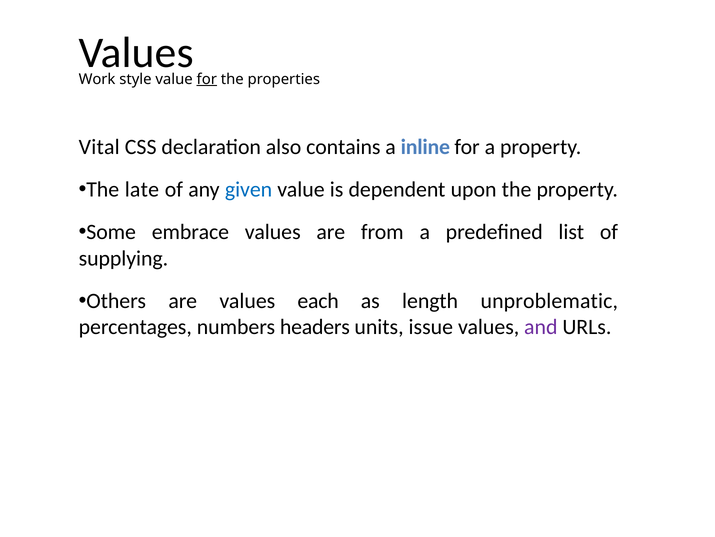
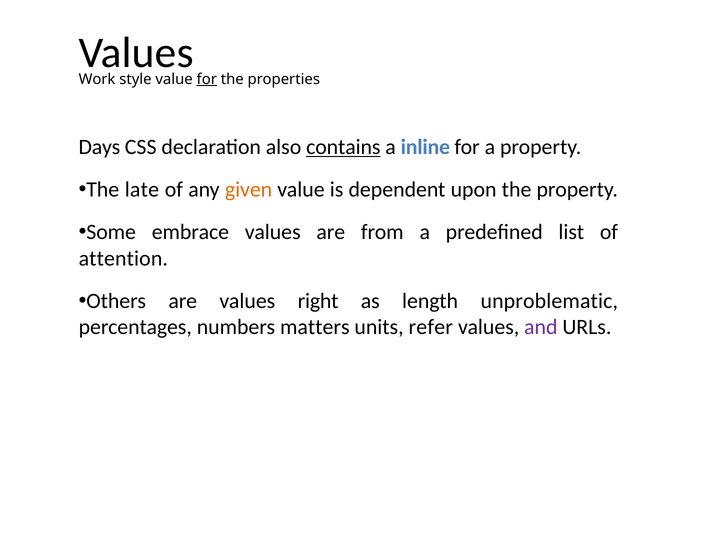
Vital: Vital -> Days
contains underline: none -> present
given colour: blue -> orange
supplying: supplying -> attention
each: each -> right
headers: headers -> matters
issue: issue -> refer
